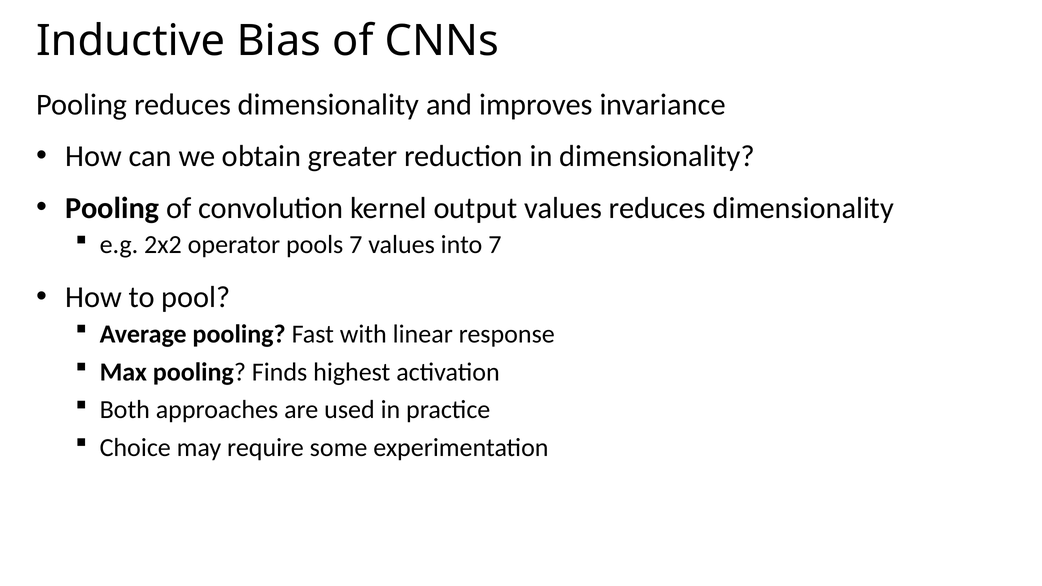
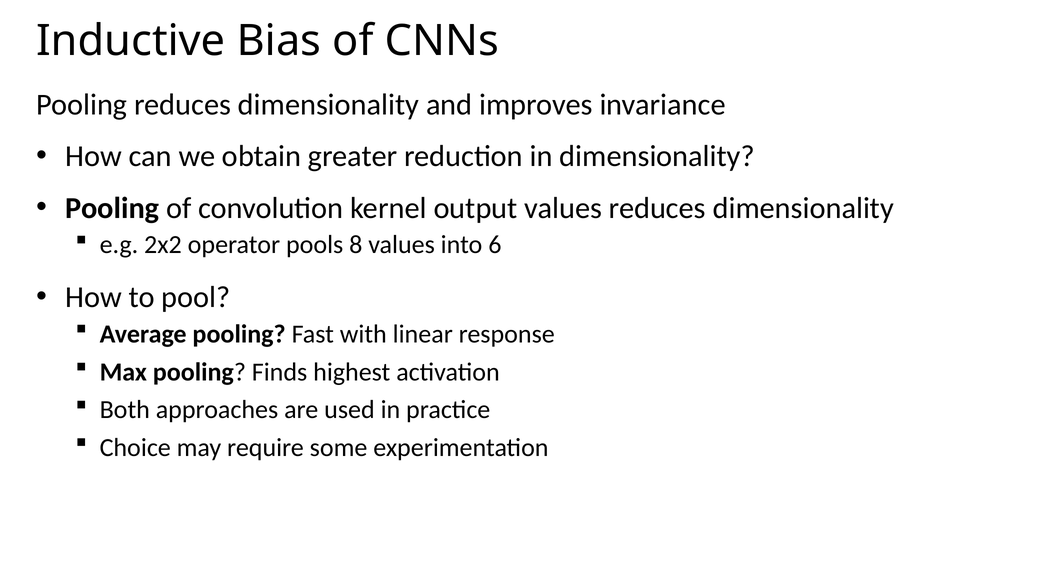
pools 7: 7 -> 8
into 7: 7 -> 6
